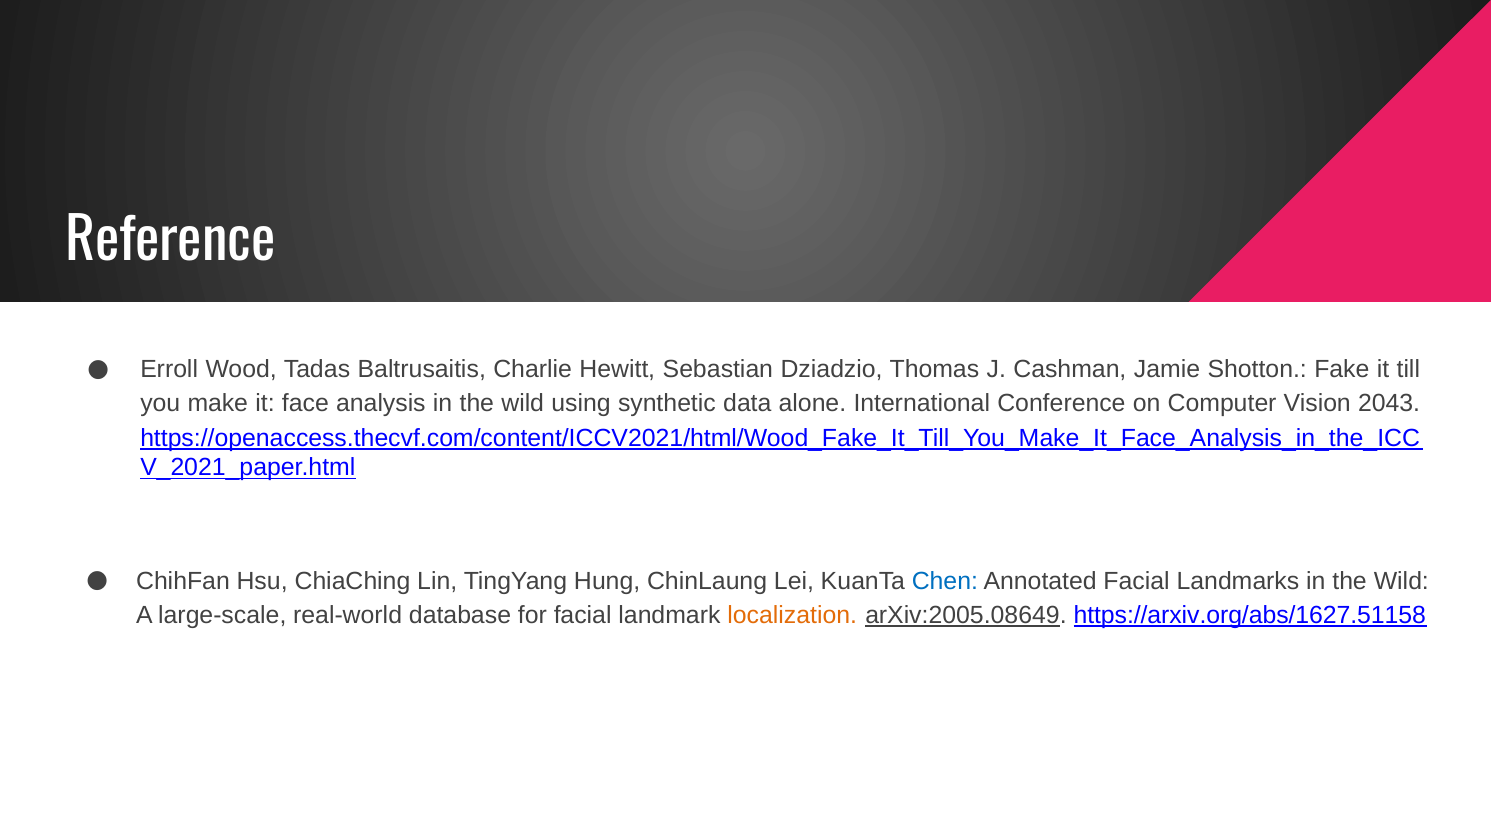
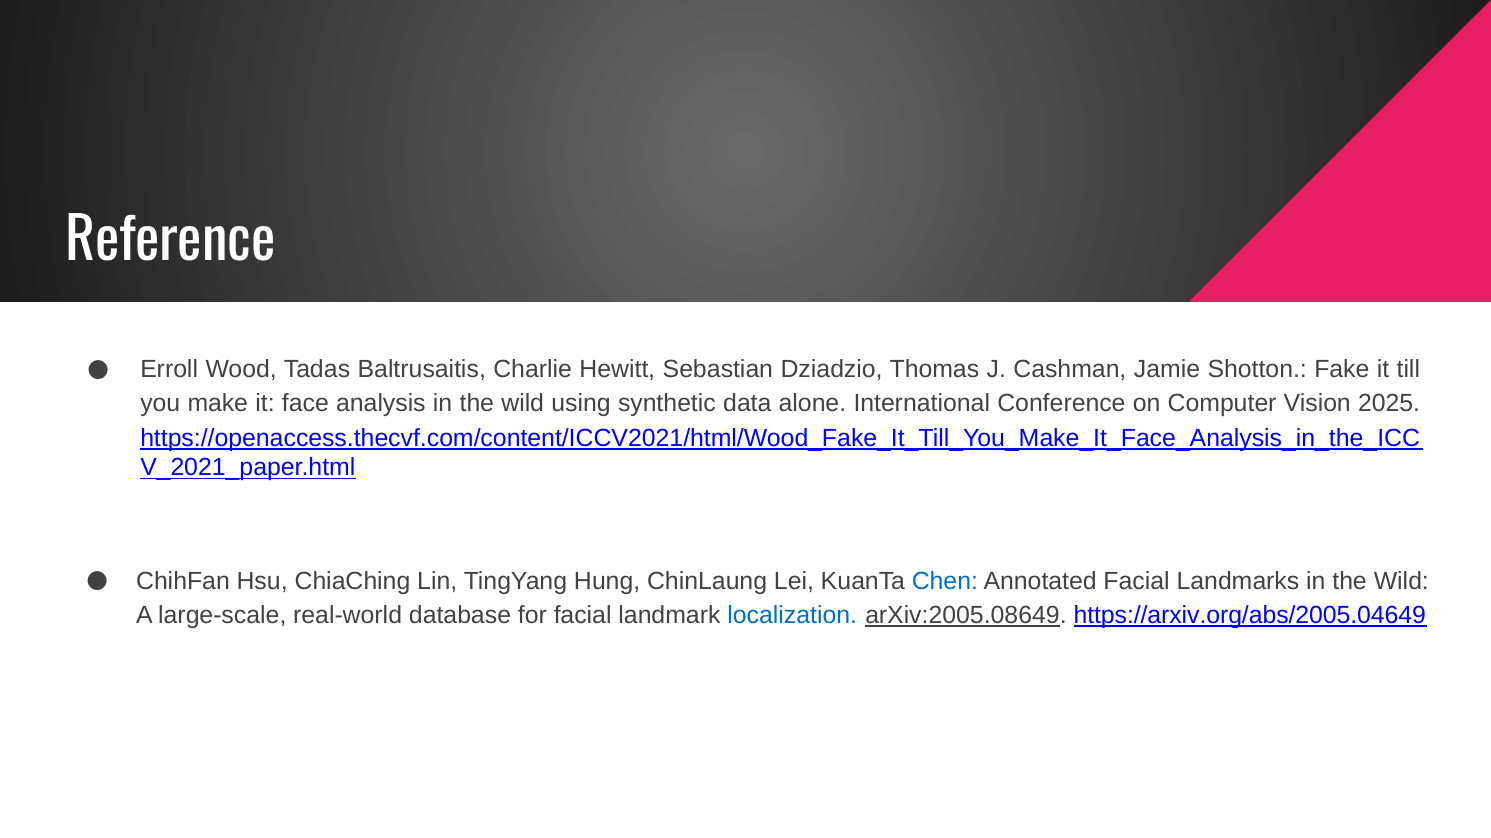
2043: 2043 -> 2025
localization colour: orange -> blue
https://arxiv.org/abs/1627.51158: https://arxiv.org/abs/1627.51158 -> https://arxiv.org/abs/2005.04649
